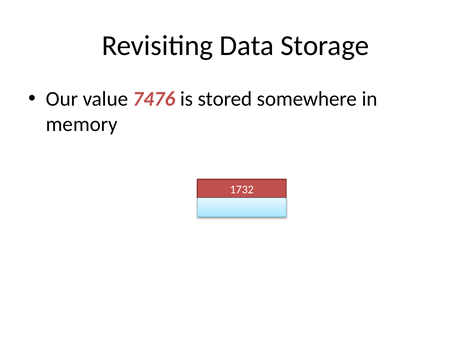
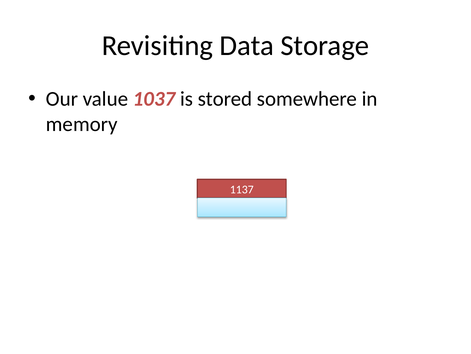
7476: 7476 -> 1037
1732: 1732 -> 1137
